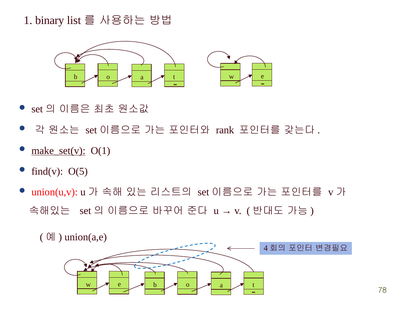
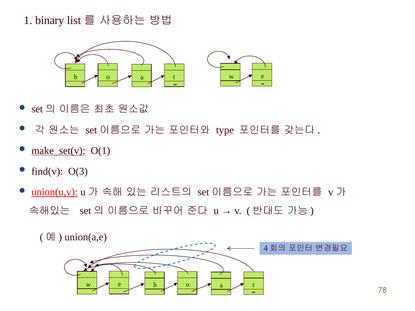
rank: rank -> type
O(5: O(5 -> O(3
union(u,v underline: none -> present
